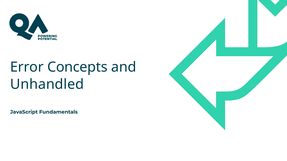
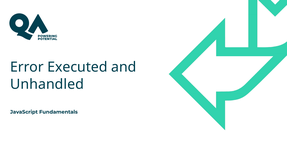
Concepts: Concepts -> Executed
